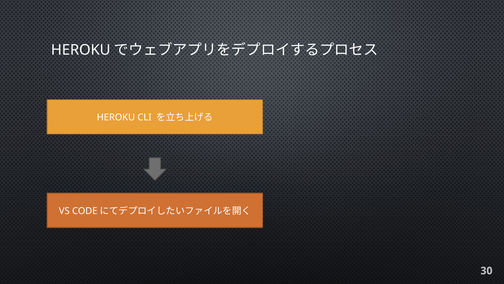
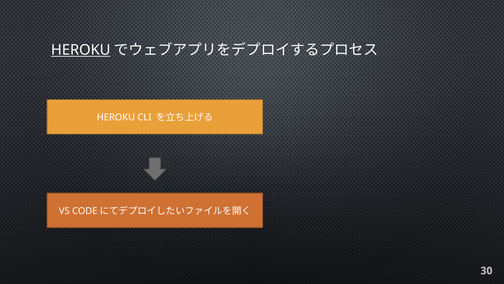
HEROKU at (81, 50) underline: none -> present
